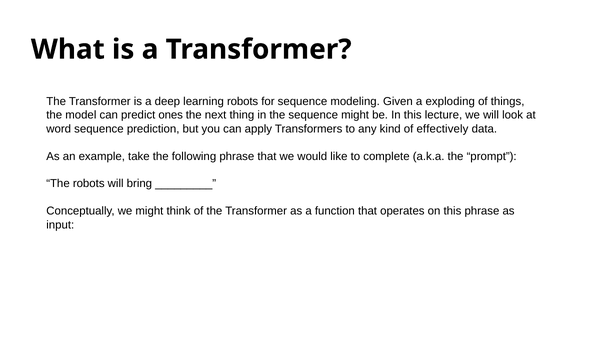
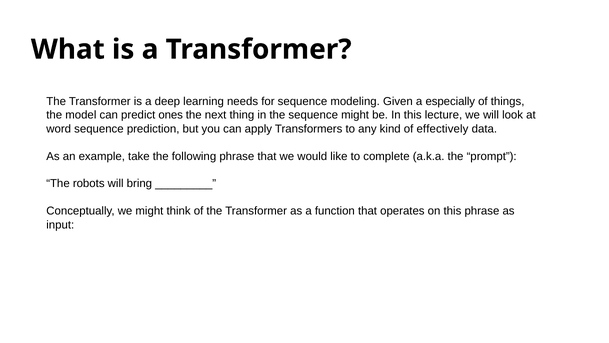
learning robots: robots -> needs
exploding: exploding -> especially
